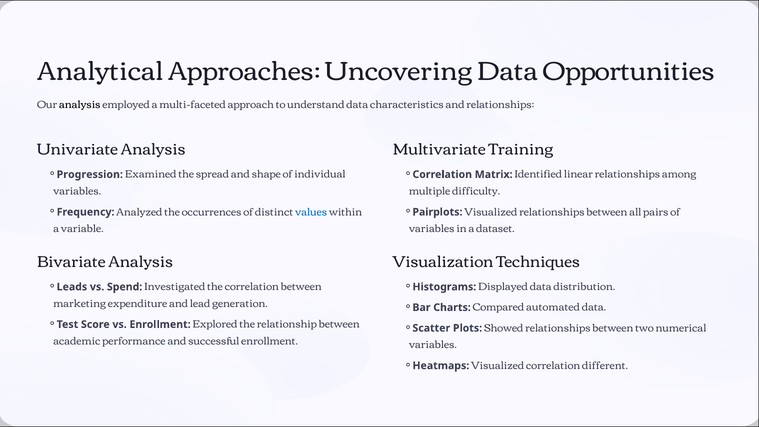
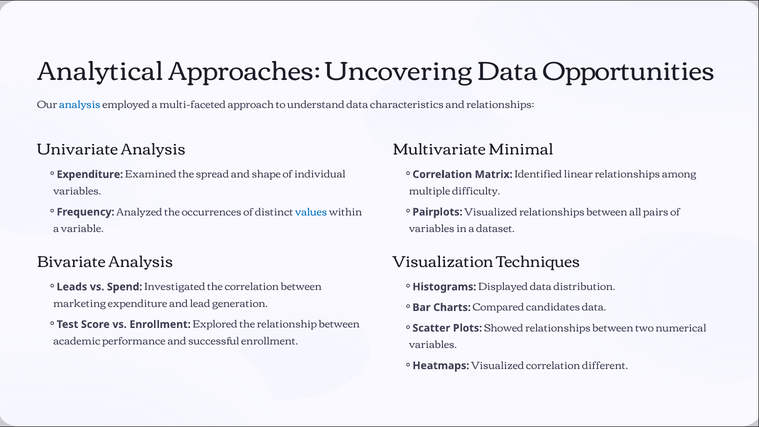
analysis at (80, 105) colour: black -> blue
Training: Training -> Minimal
Progression at (90, 174): Progression -> Expenditure
automated: automated -> candidates
